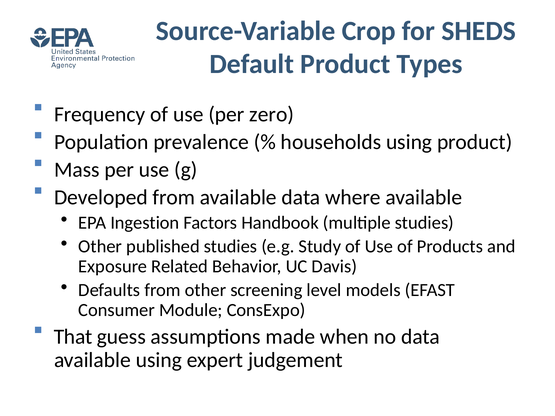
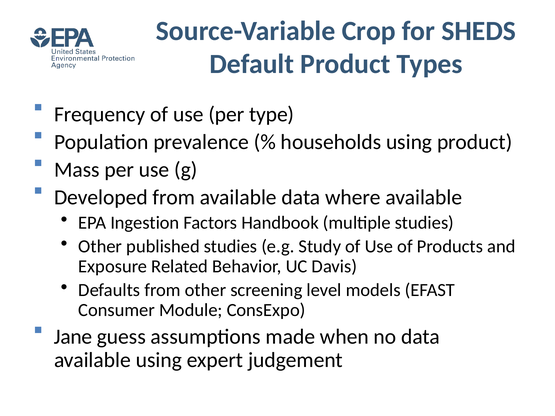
zero: zero -> type
That: That -> Jane
